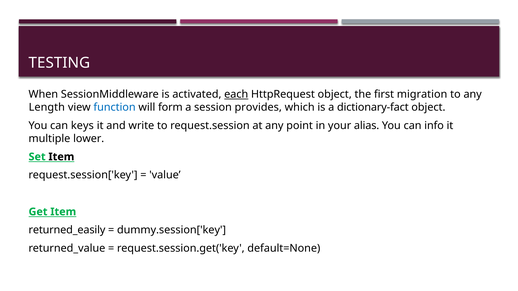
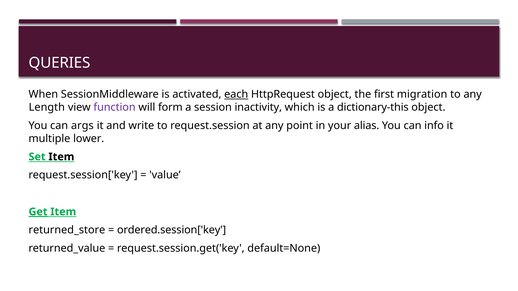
TESTING: TESTING -> QUERIES
function colour: blue -> purple
provides: provides -> inactivity
dictionary-fact: dictionary-fact -> dictionary-this
keys: keys -> args
Get underline: none -> present
returned_easily: returned_easily -> returned_store
dummy.session['key: dummy.session['key -> ordered.session['key
